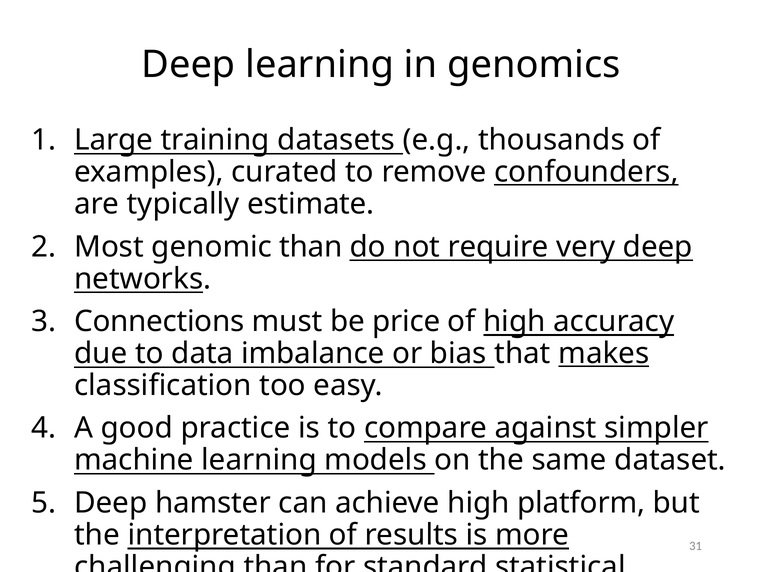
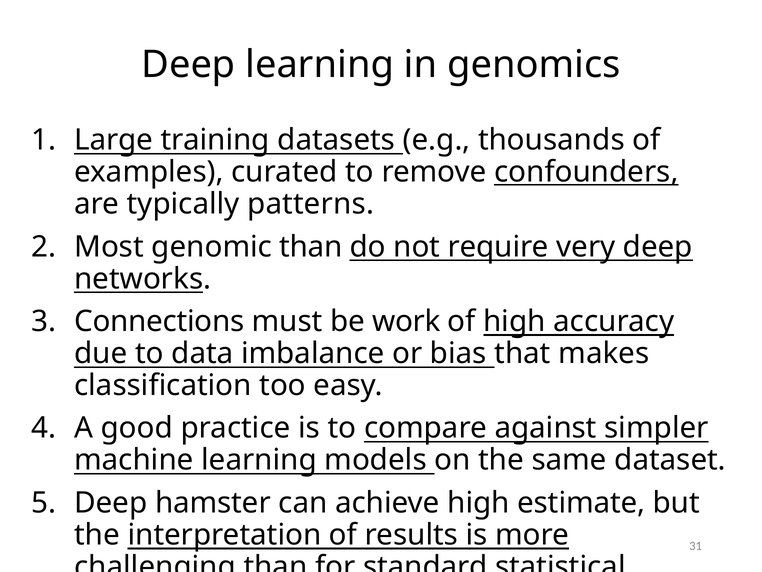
estimate: estimate -> patterns
price: price -> work
makes underline: present -> none
platform: platform -> estimate
